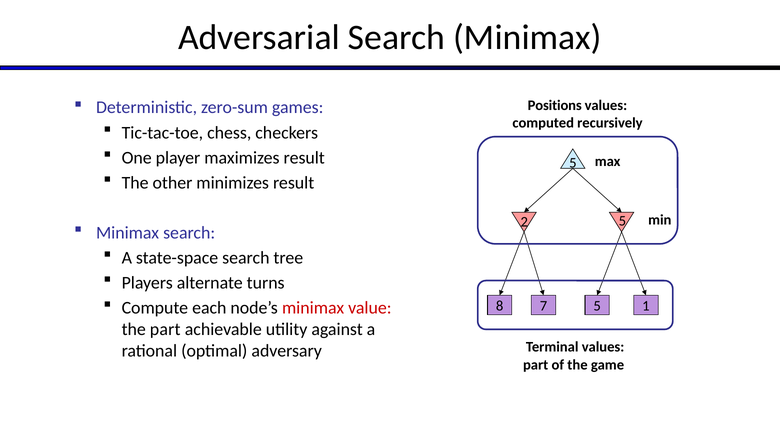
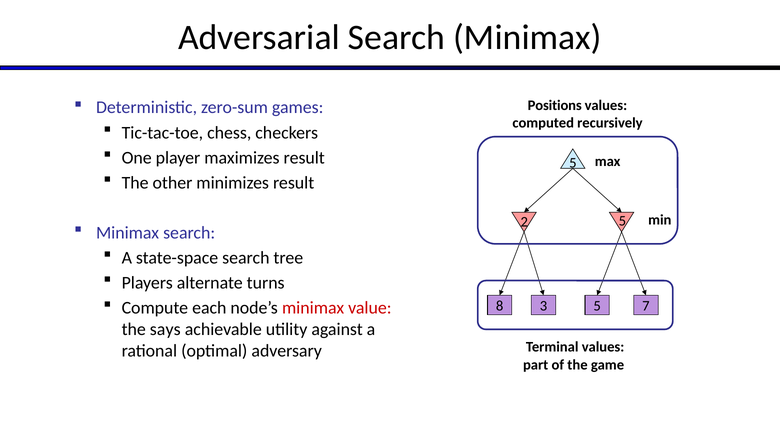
7: 7 -> 3
1: 1 -> 7
the part: part -> says
